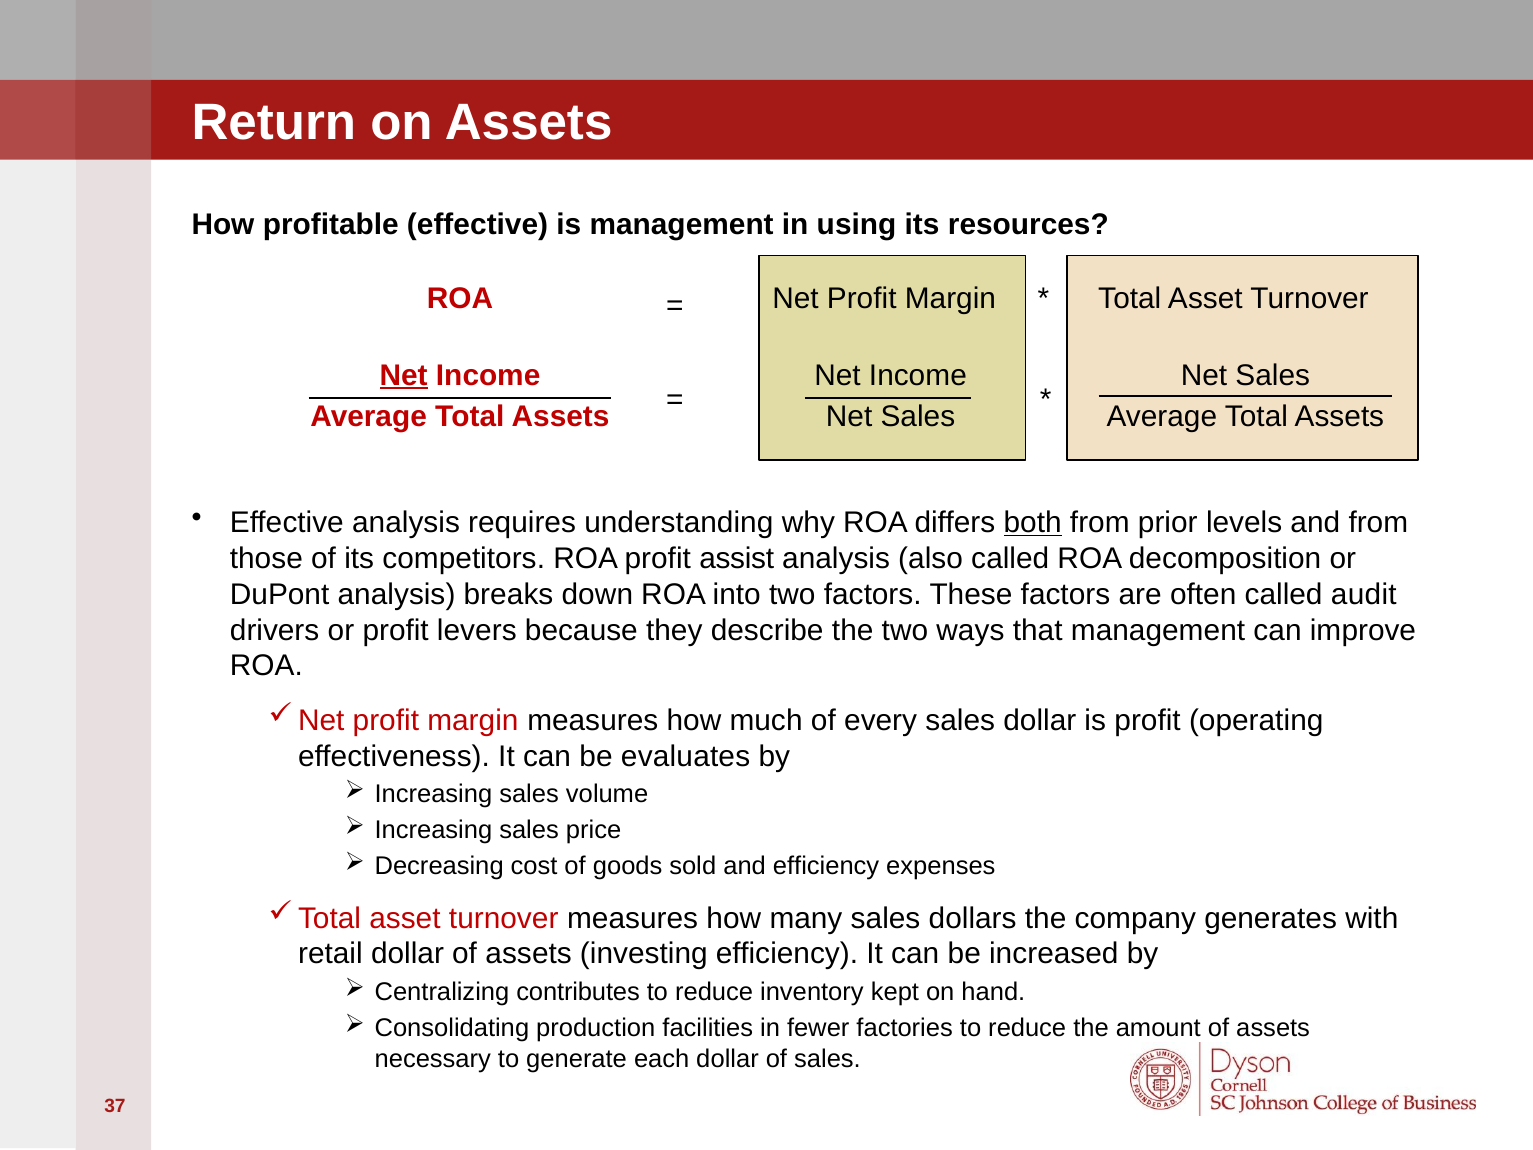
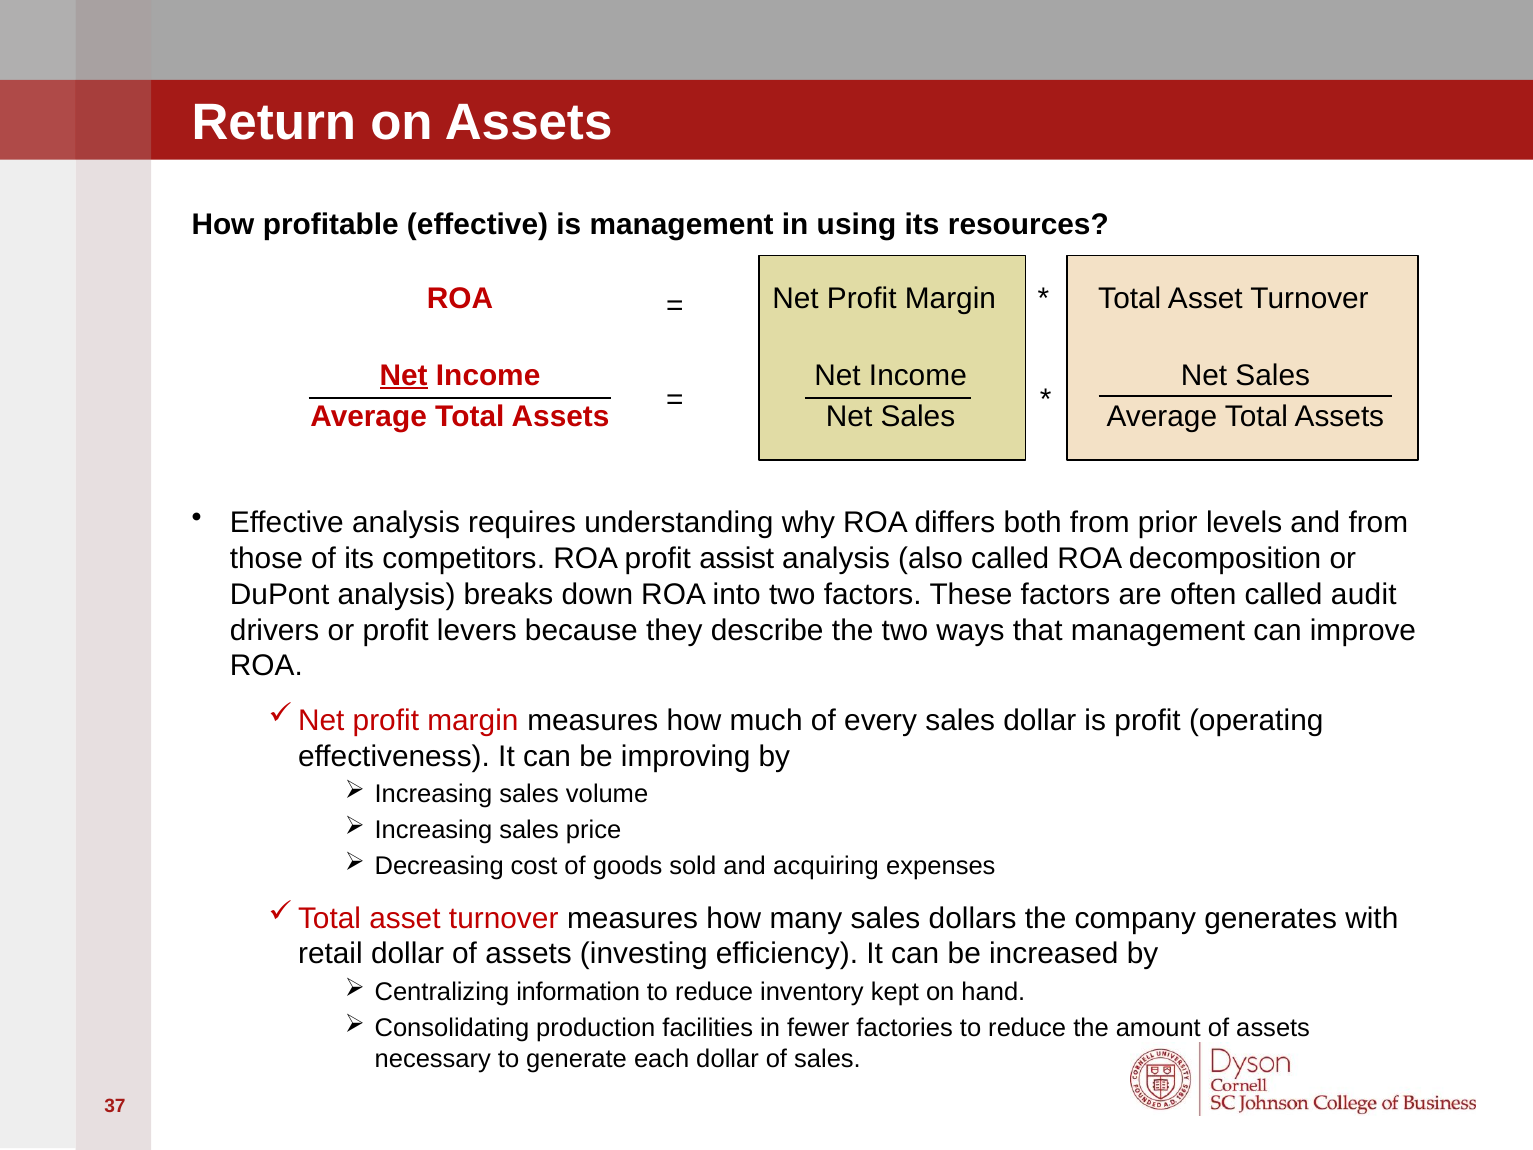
both underline: present -> none
evaluates: evaluates -> improving
and efficiency: efficiency -> acquiring
contributes: contributes -> information
